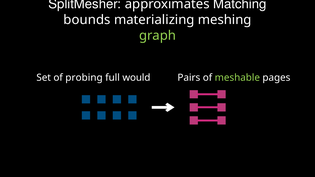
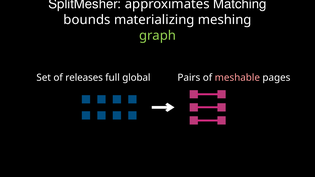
probing: probing -> releases
would: would -> global
meshable colour: light green -> pink
